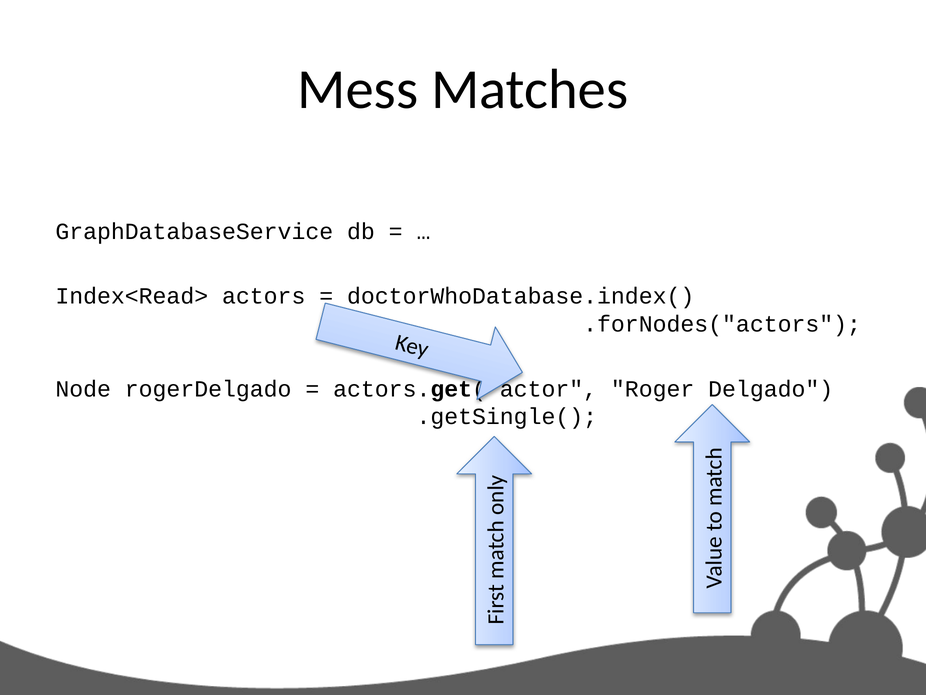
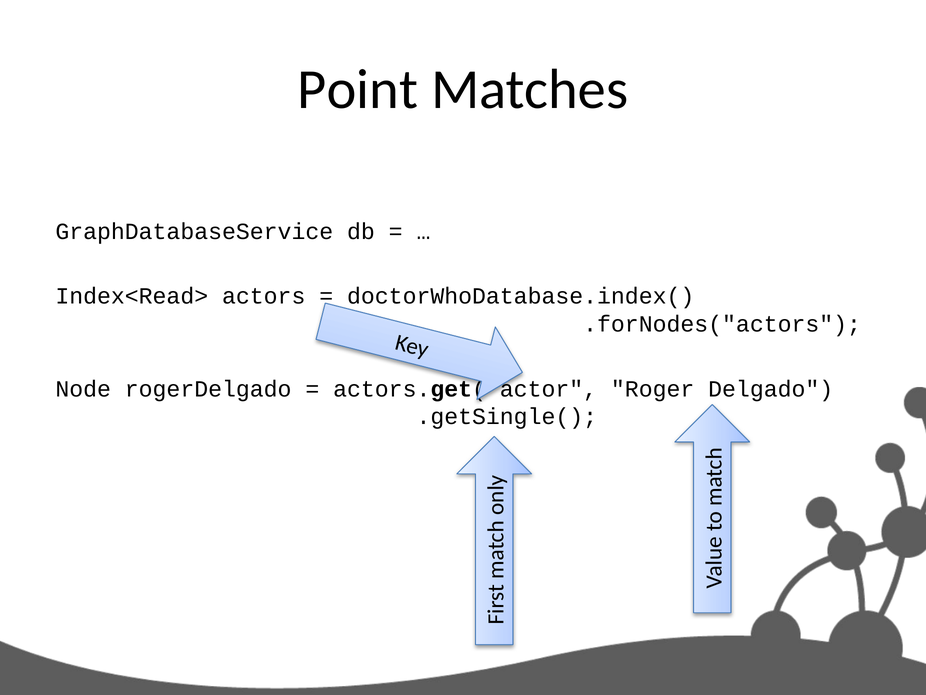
Mess: Mess -> Point
